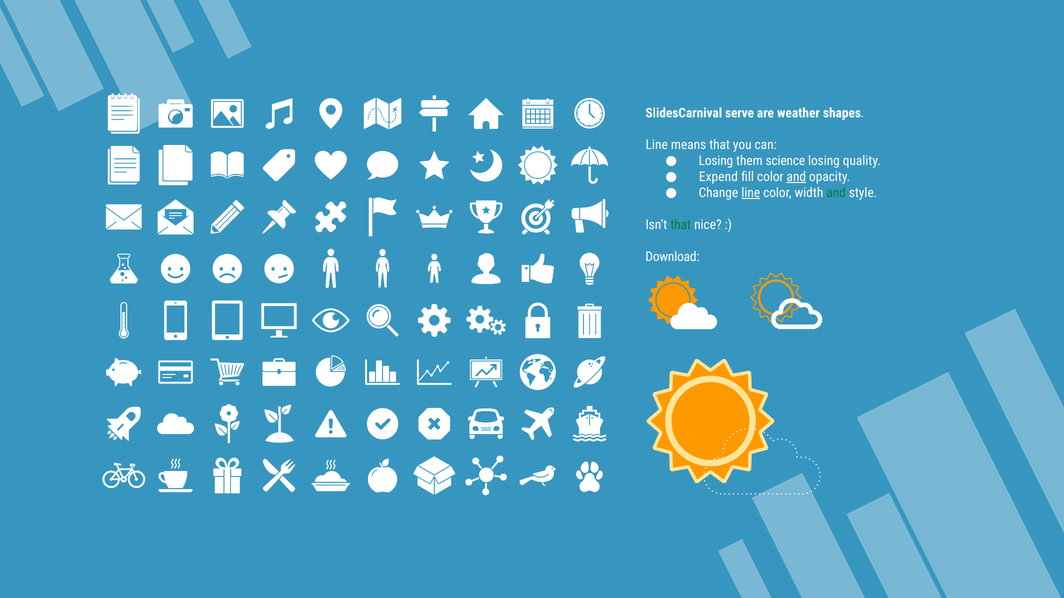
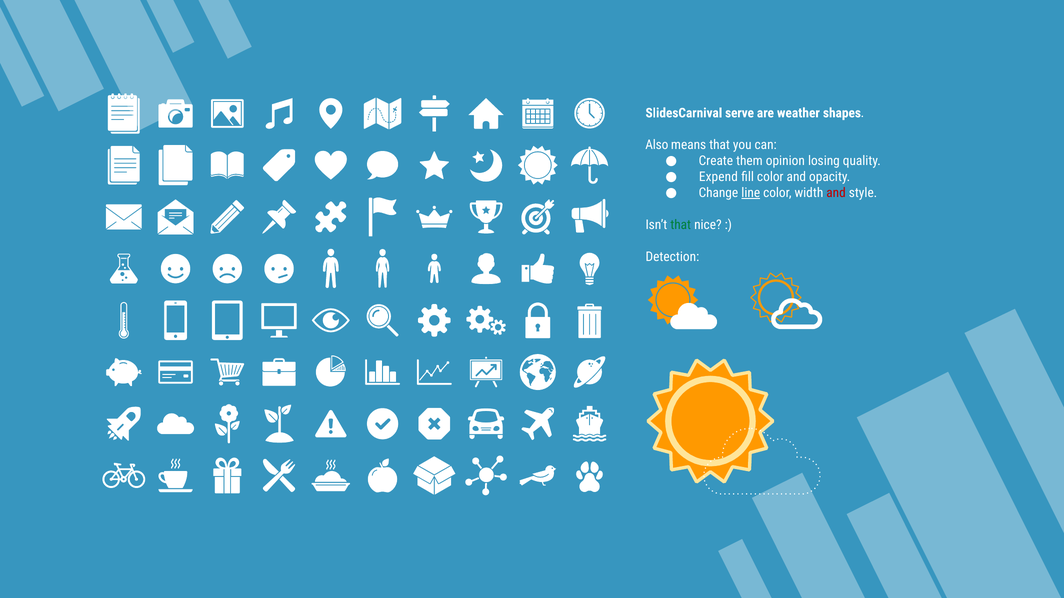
Line at (657, 145): Line -> Also
Losing at (716, 161): Losing -> Create
science: science -> opinion
and at (796, 177) underline: present -> none
and at (836, 193) colour: green -> red
Download: Download -> Detection
